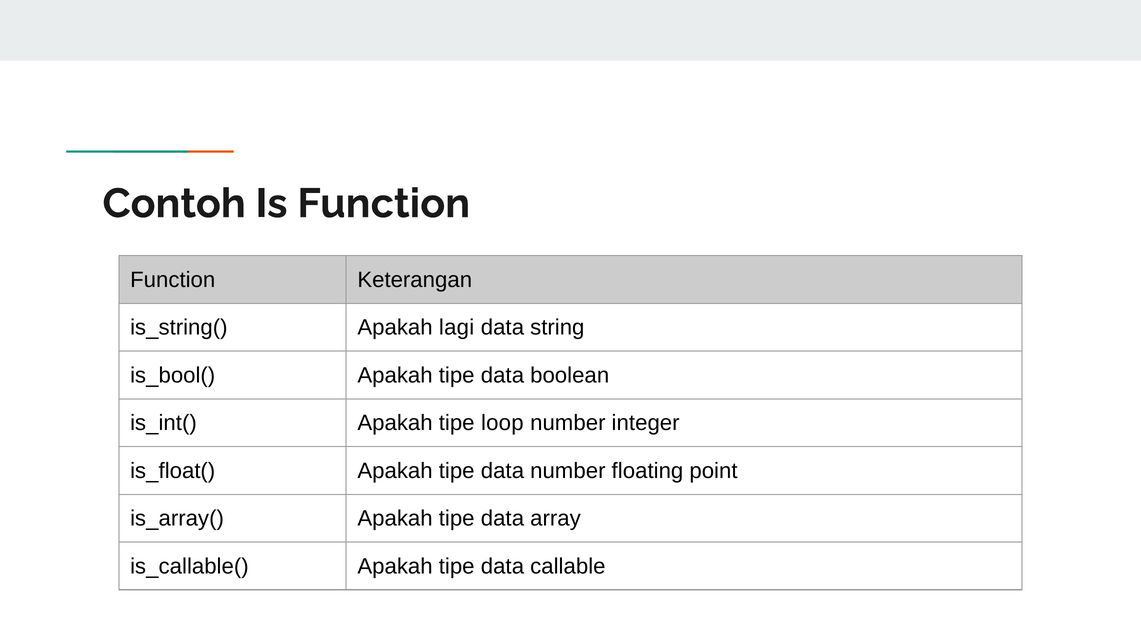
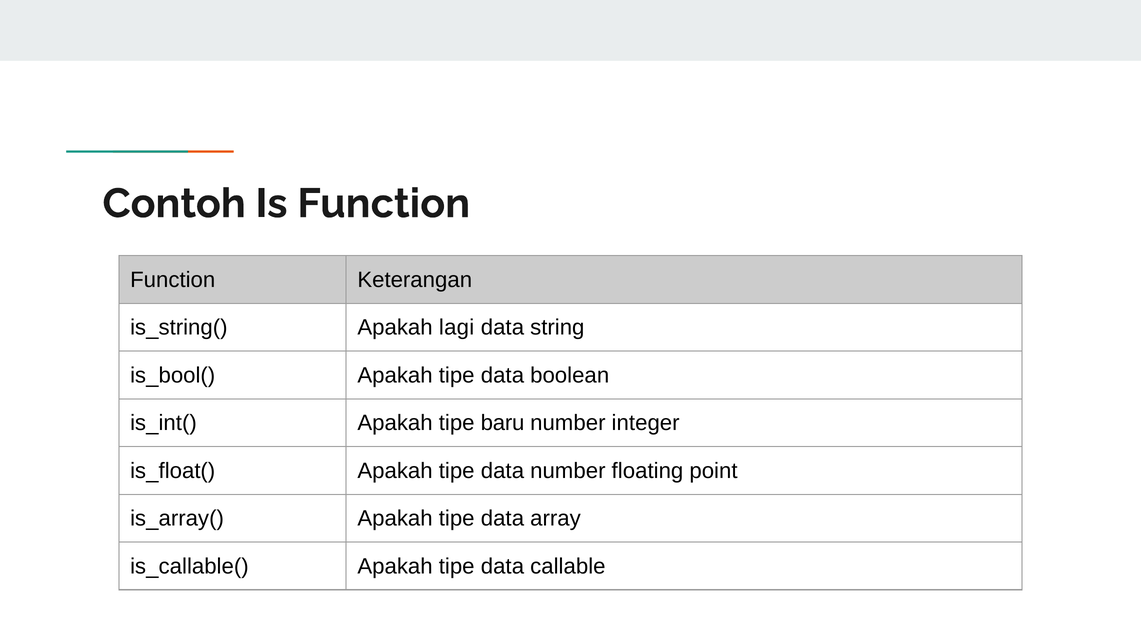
loop: loop -> baru
